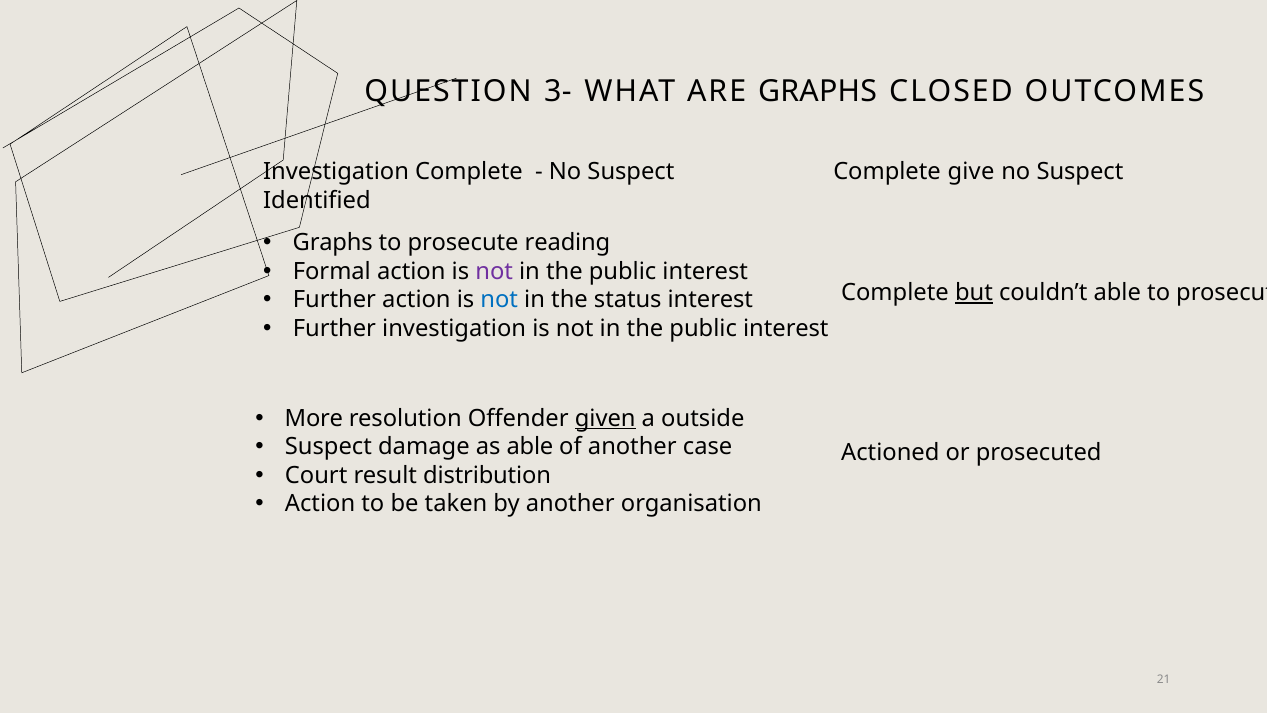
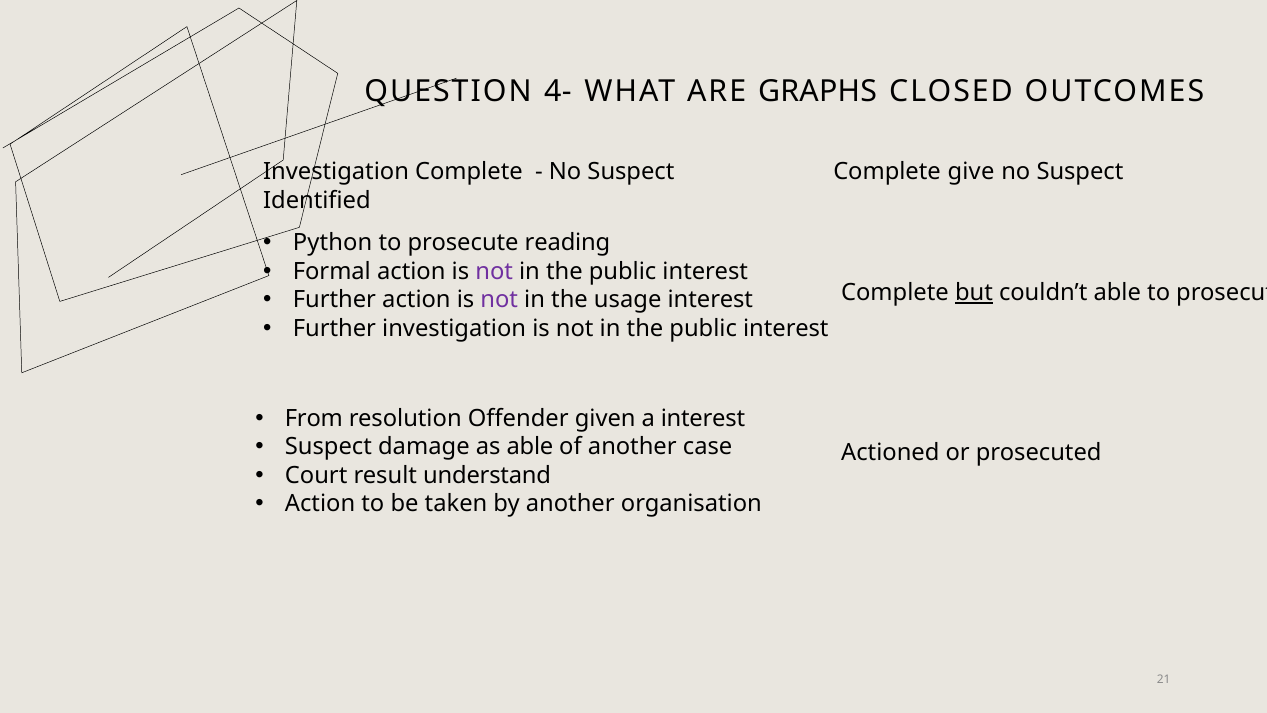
3-: 3- -> 4-
Graphs at (333, 243): Graphs -> Python
not at (499, 300) colour: blue -> purple
status: status -> usage
More: More -> From
given underline: present -> none
a outside: outside -> interest
distribution: distribution -> understand
